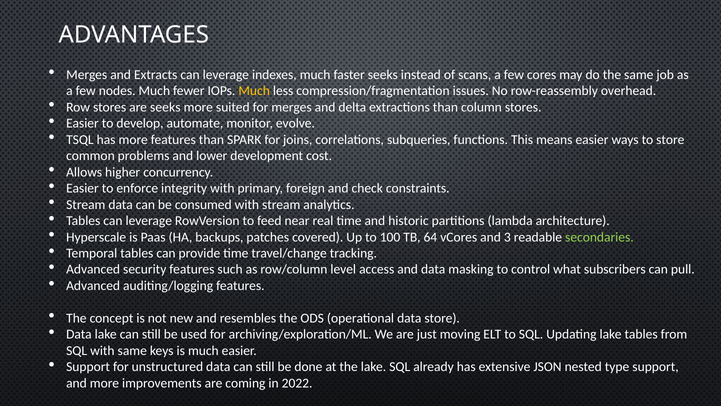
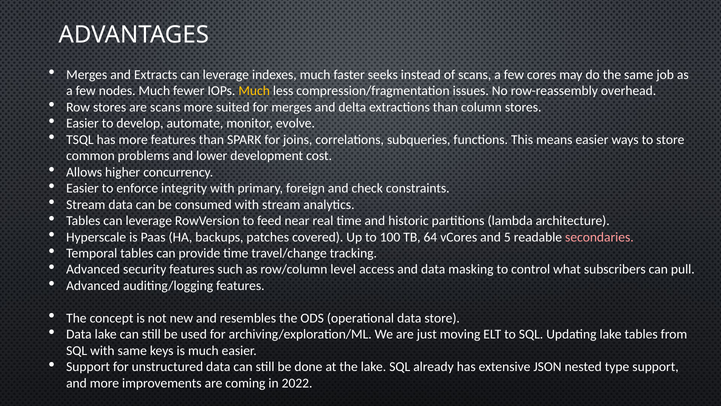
are seeks: seeks -> scans
3: 3 -> 5
secondaries colour: light green -> pink
